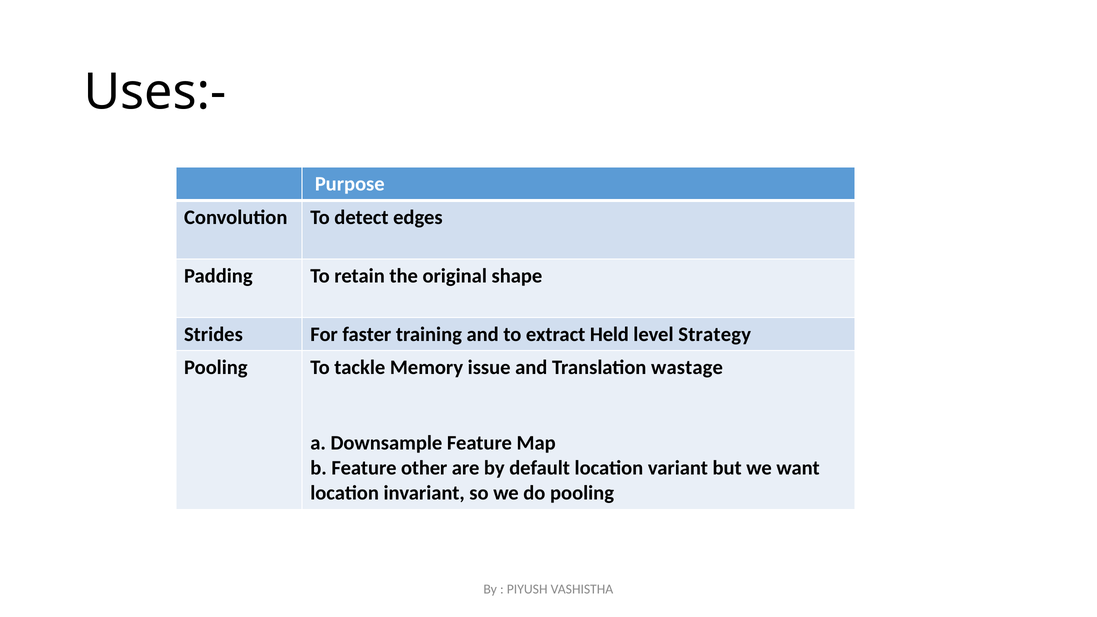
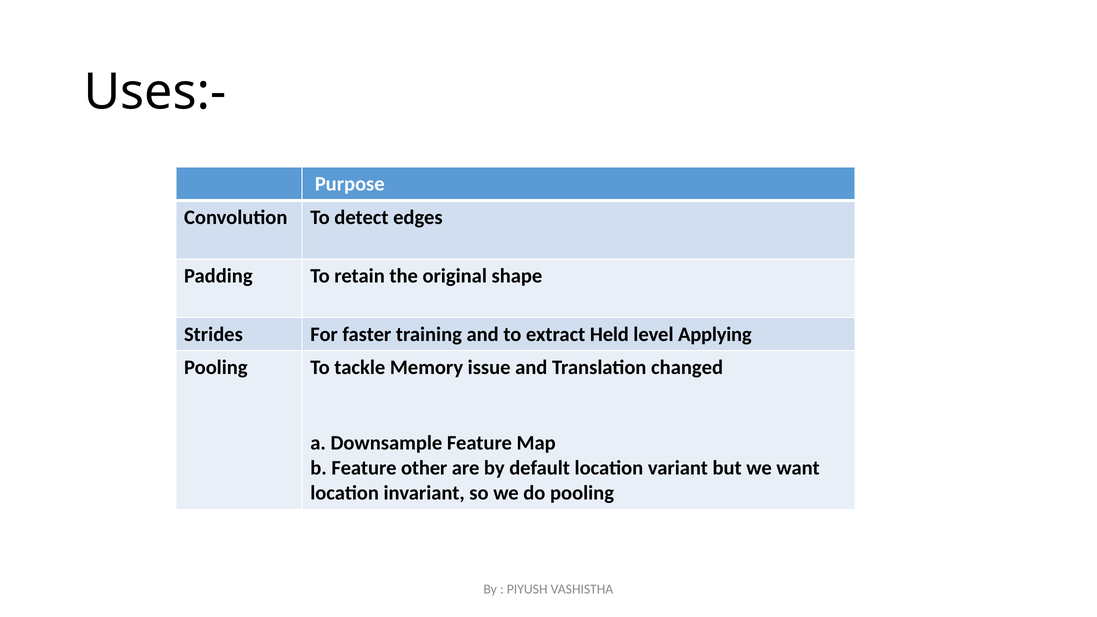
Strategy: Strategy -> Applying
wastage: wastage -> changed
